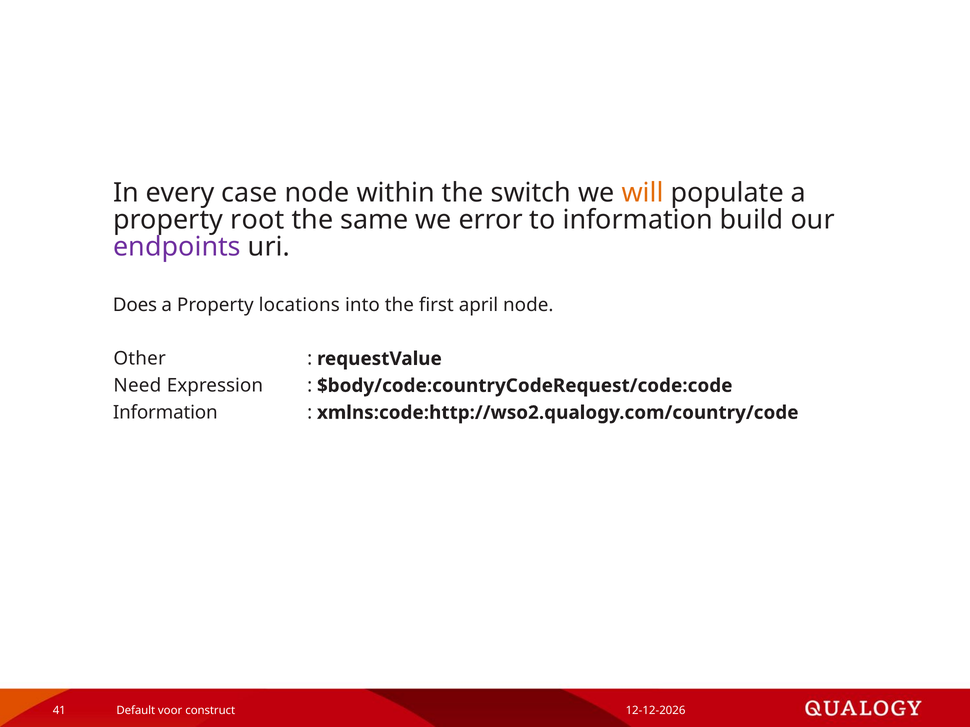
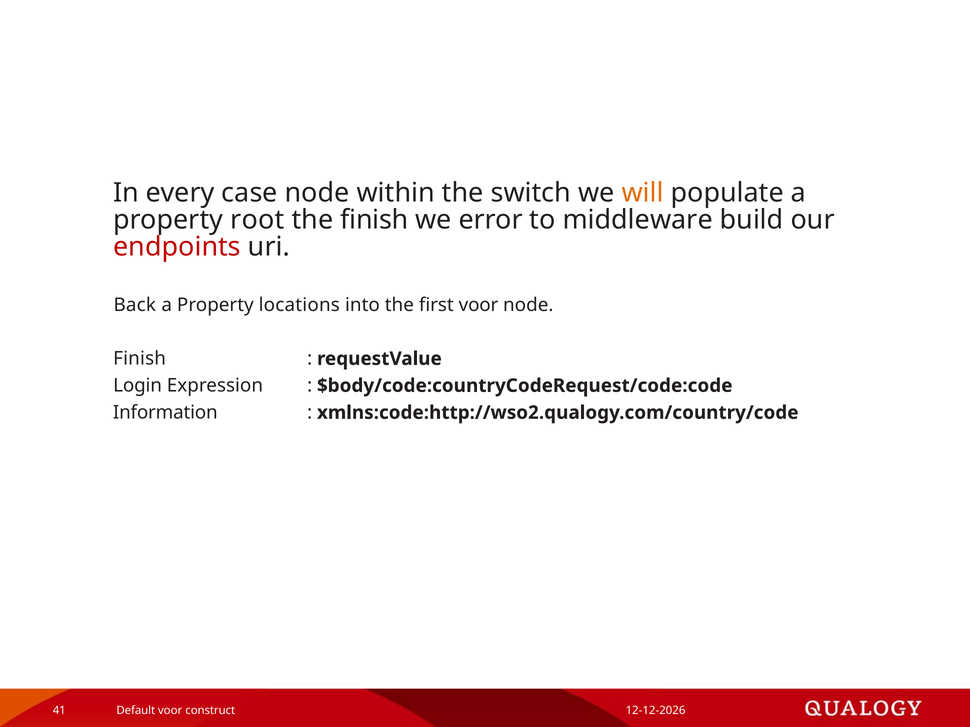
the same: same -> finish
to information: information -> middleware
endpoints colour: purple -> red
Does: Does -> Back
first april: april -> voor
Other at (140, 359): Other -> Finish
Need: Need -> Login
